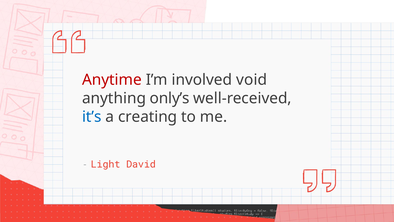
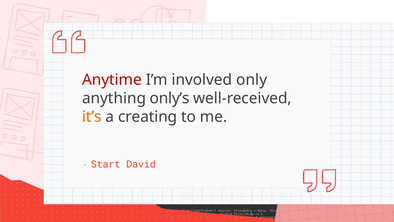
void: void -> only
it’s colour: blue -> orange
Light: Light -> Start
